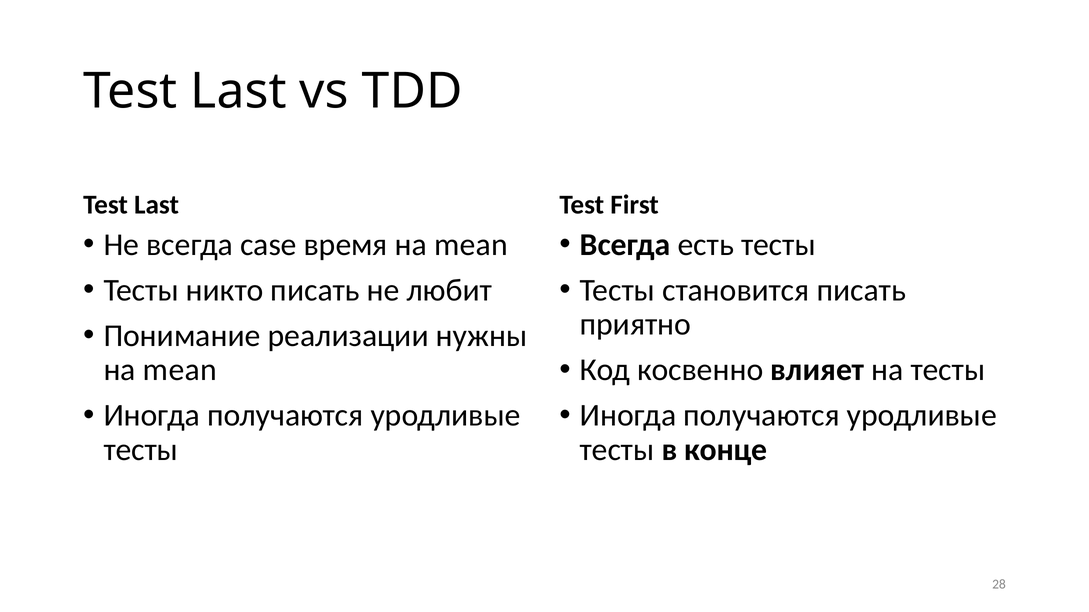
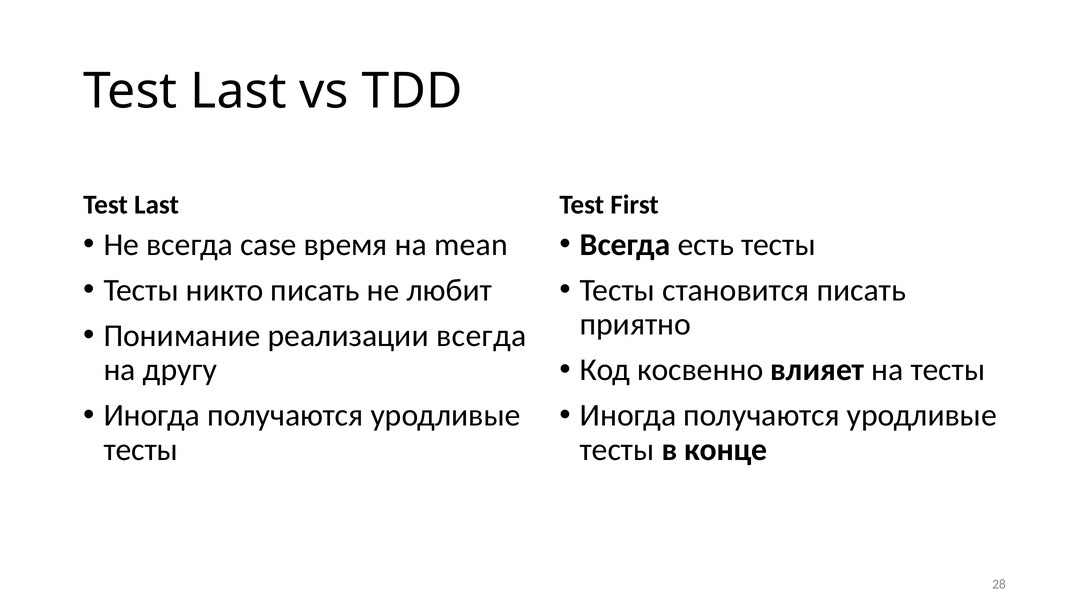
реализации нужны: нужны -> всегда
mean at (180, 370): mean -> другу
